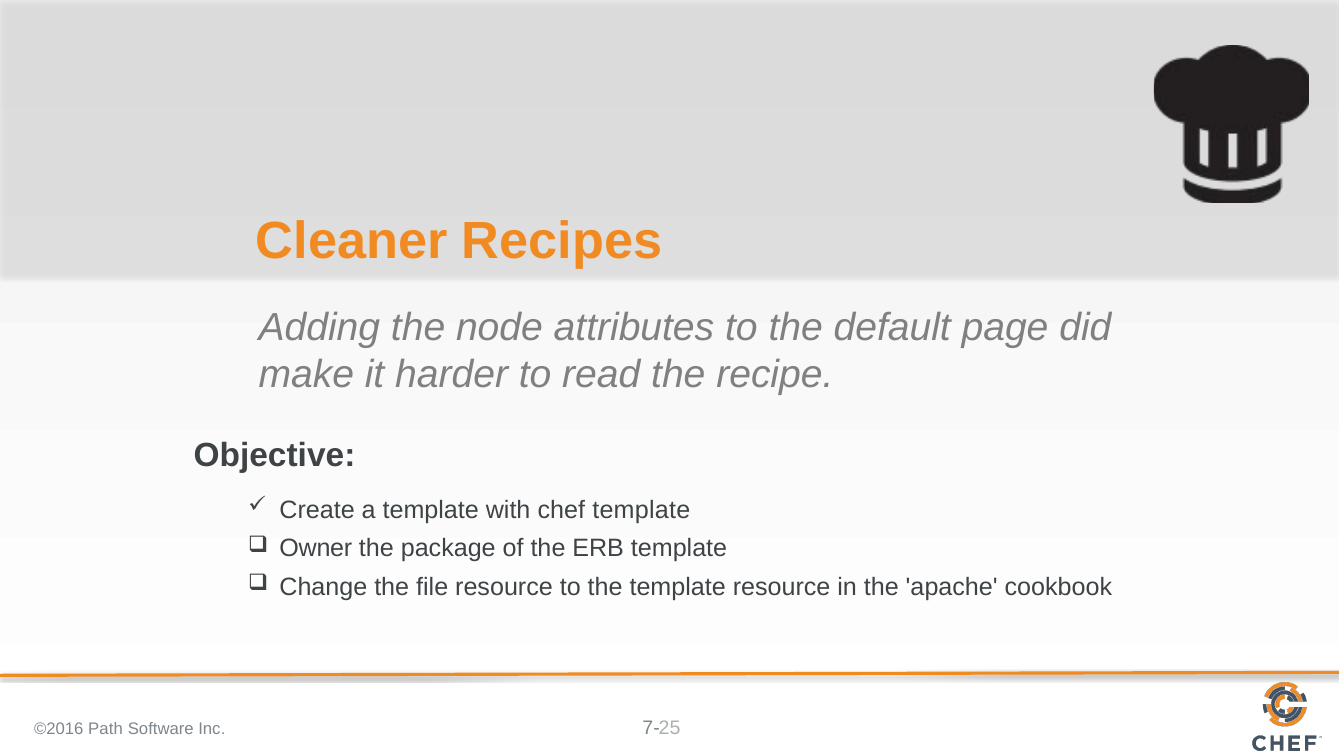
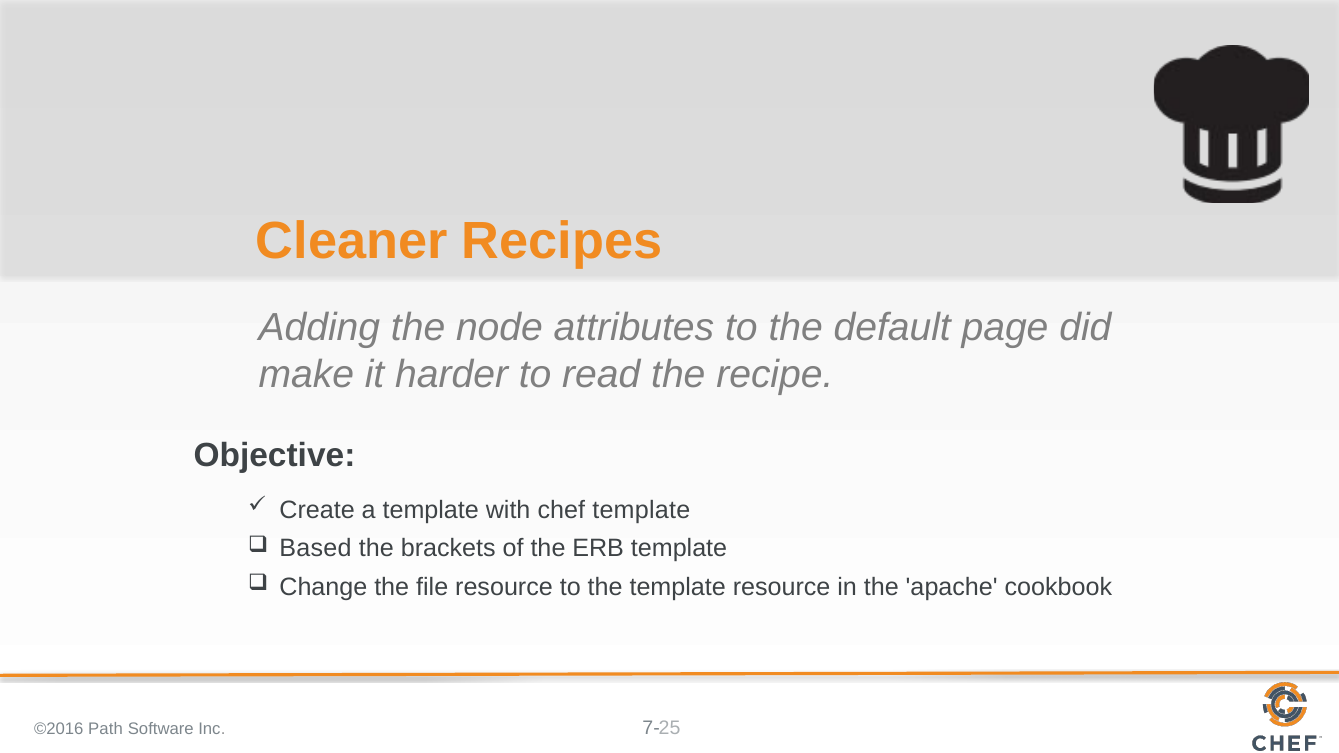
Owner: Owner -> Based
package: package -> brackets
